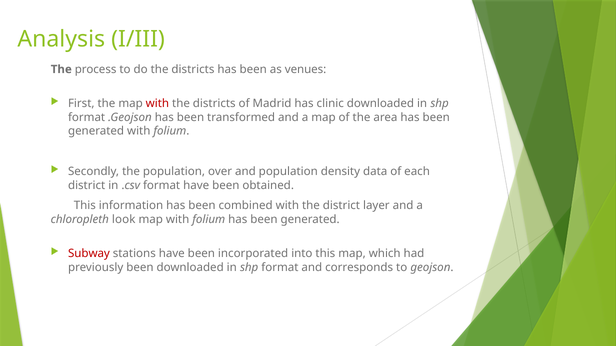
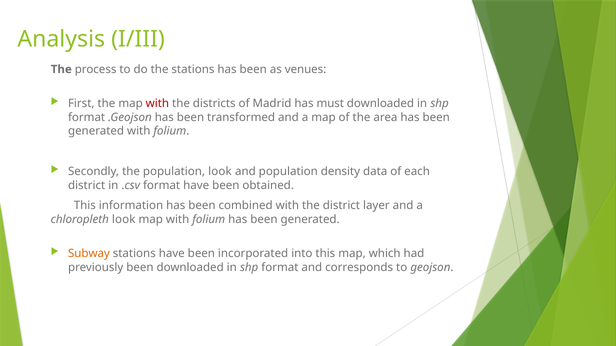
do the districts: districts -> stations
clinic: clinic -> must
population over: over -> look
Subway colour: red -> orange
